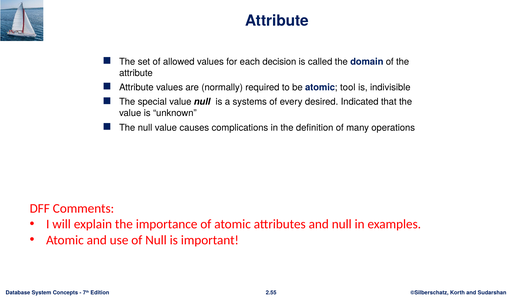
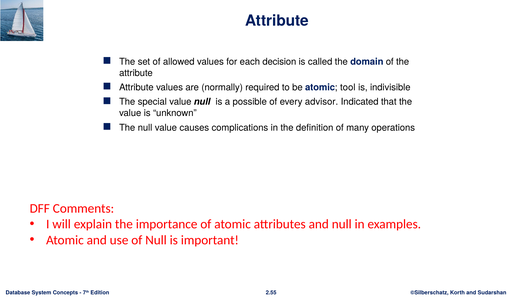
systems: systems -> possible
desired: desired -> advisor
